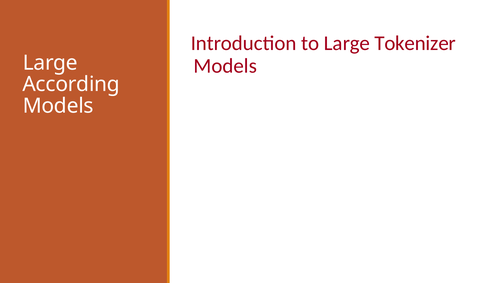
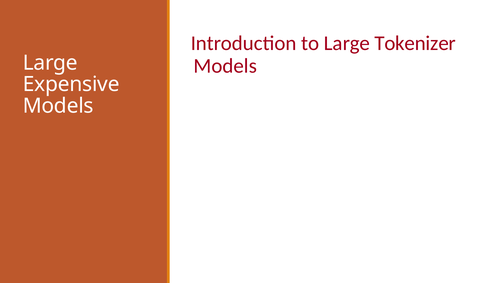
According: According -> Expensive
